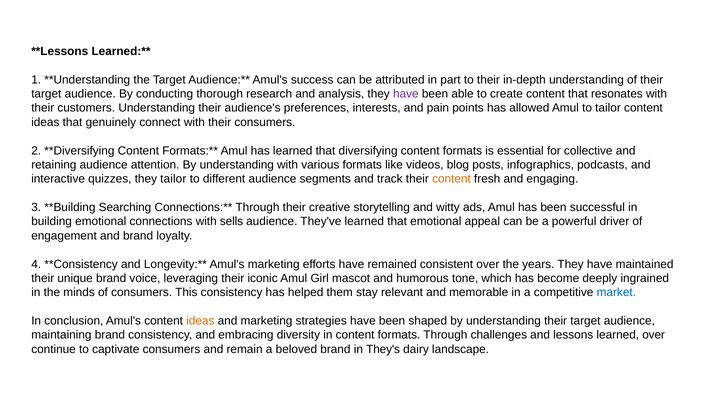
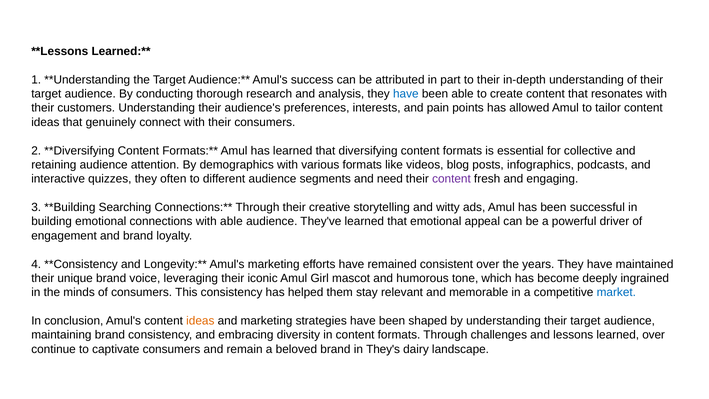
have at (406, 94) colour: purple -> blue
attention By understanding: understanding -> demographics
they tailor: tailor -> often
track: track -> need
content at (451, 179) colour: orange -> purple
with sells: sells -> able
